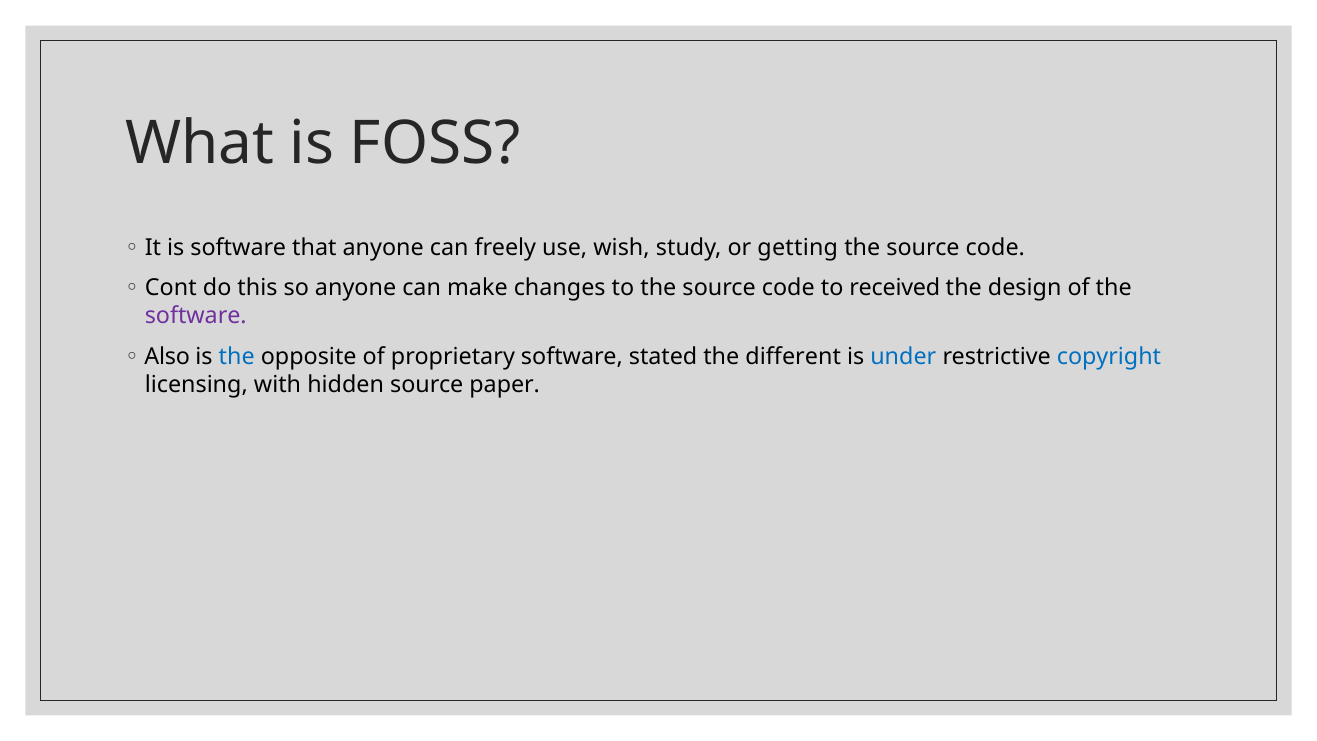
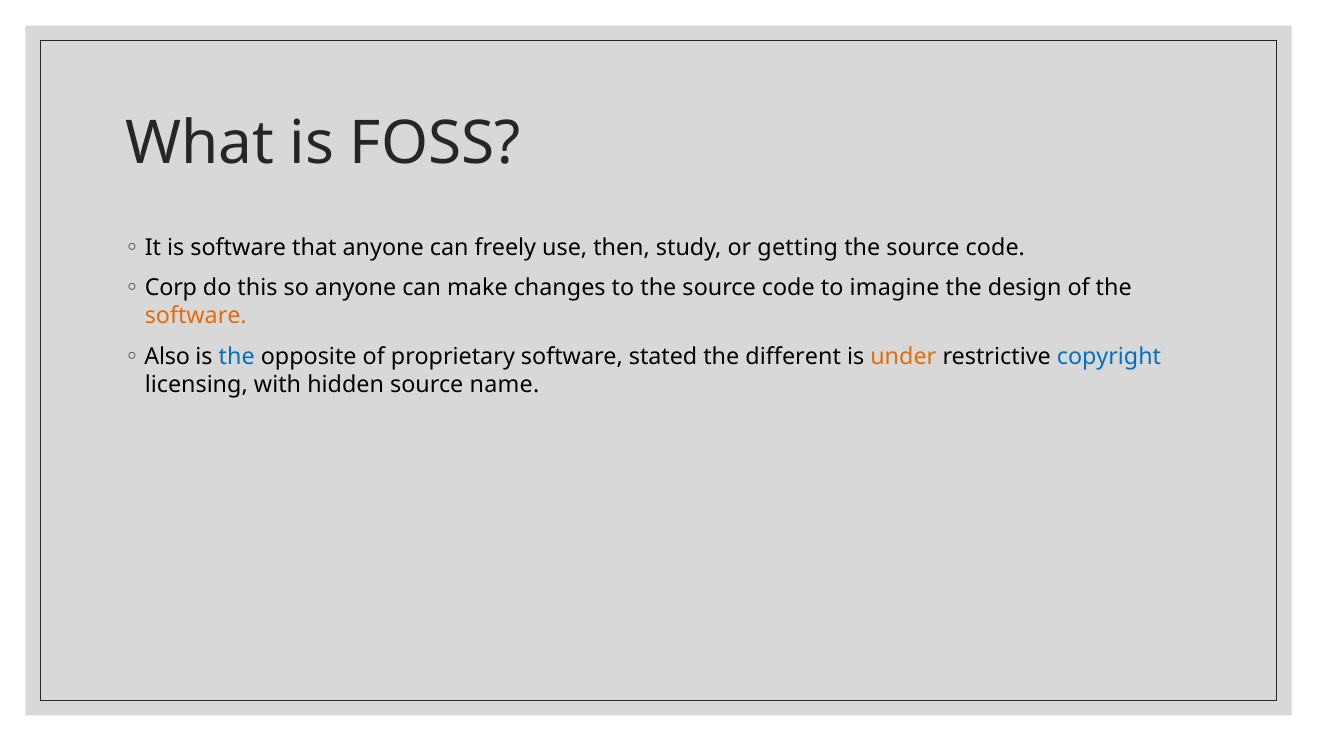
wish: wish -> then
Cont: Cont -> Corp
received: received -> imagine
software at (196, 316) colour: purple -> orange
under colour: blue -> orange
paper: paper -> name
